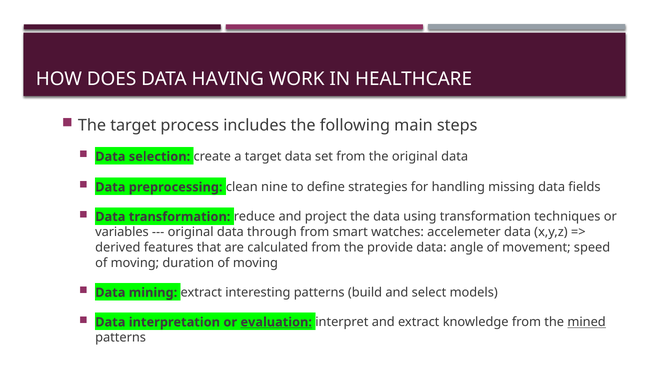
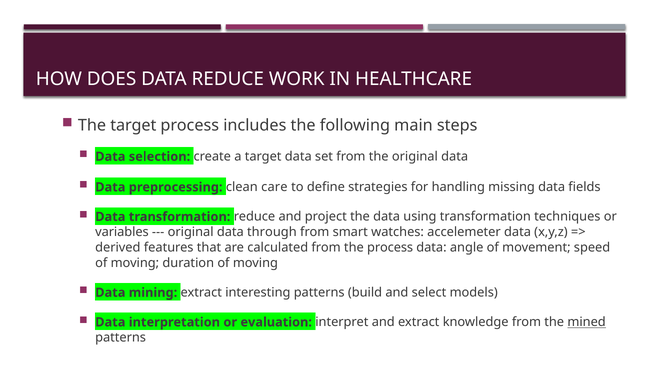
DATA HAVING: HAVING -> REDUCE
nine: nine -> care
the provide: provide -> process
evaluation underline: present -> none
